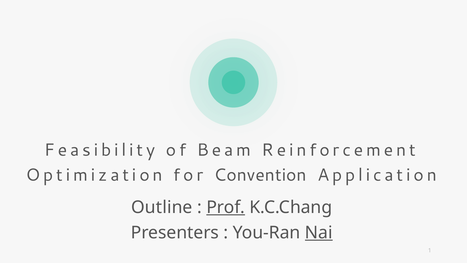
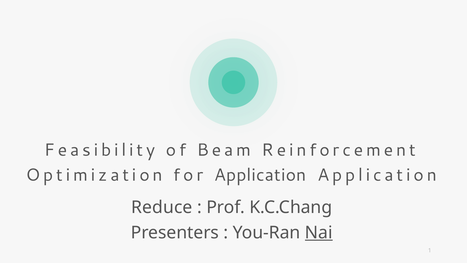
for Convention: Convention -> Application
Outline: Outline -> Reduce
Prof underline: present -> none
